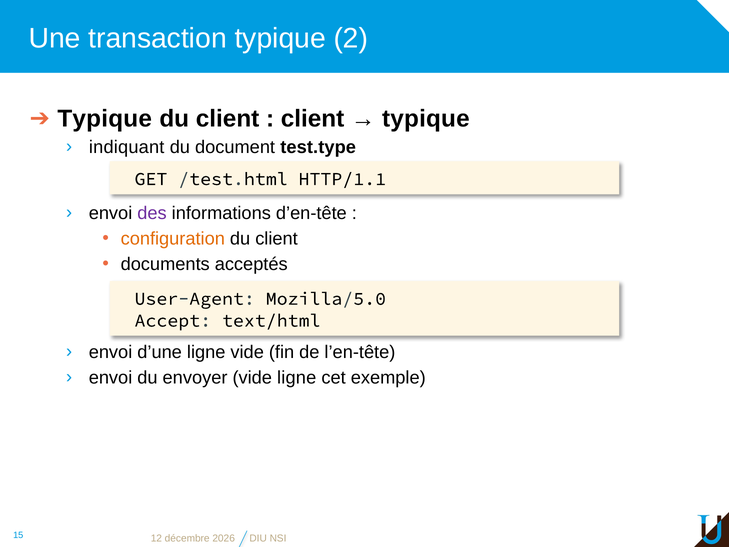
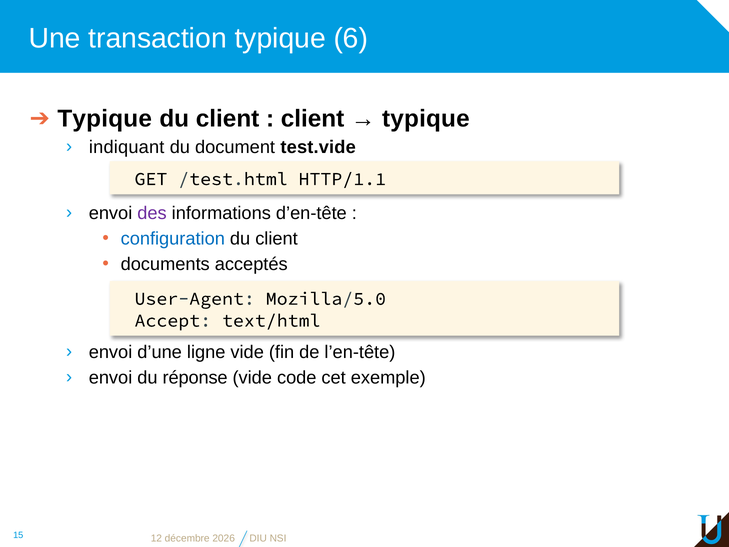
2: 2 -> 6
test.type: test.type -> test.vide
configuration colour: orange -> blue
envoyer: envoyer -> réponse
vide ligne: ligne -> code
